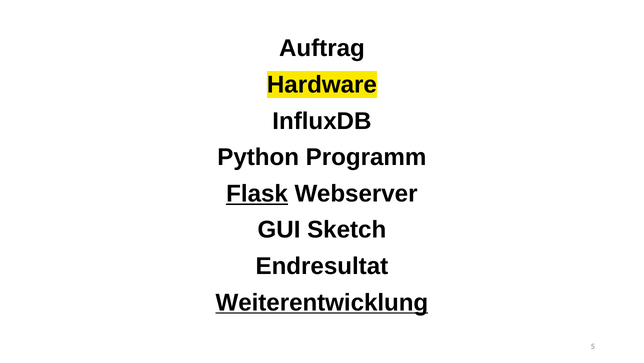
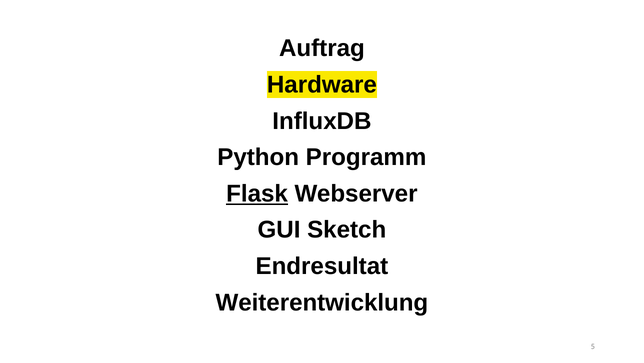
Weiterentwicklung underline: present -> none
